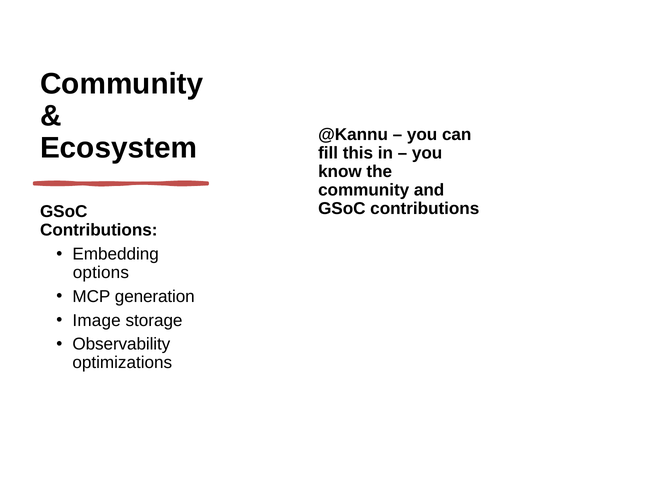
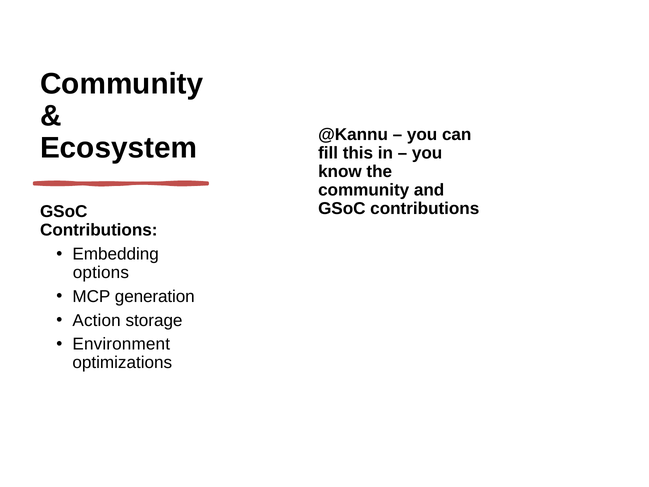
Image: Image -> Action
Observability: Observability -> Environment
